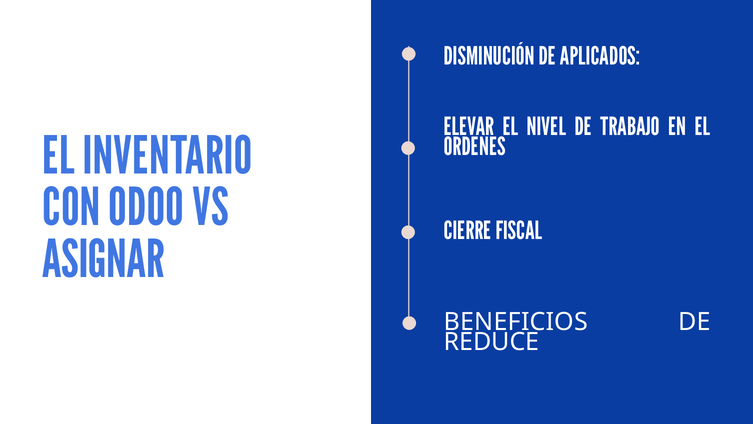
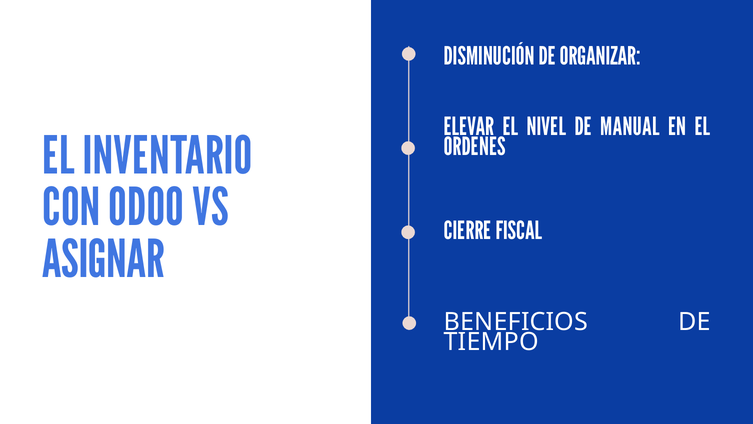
APLICADOS: APLICADOS -> ORGANIZAR
TRABAJO: TRABAJO -> MANUAL
REDUCE: REDUCE -> TIEMPO
